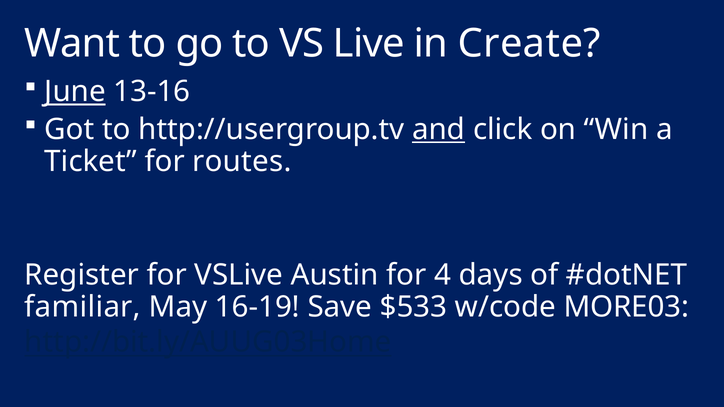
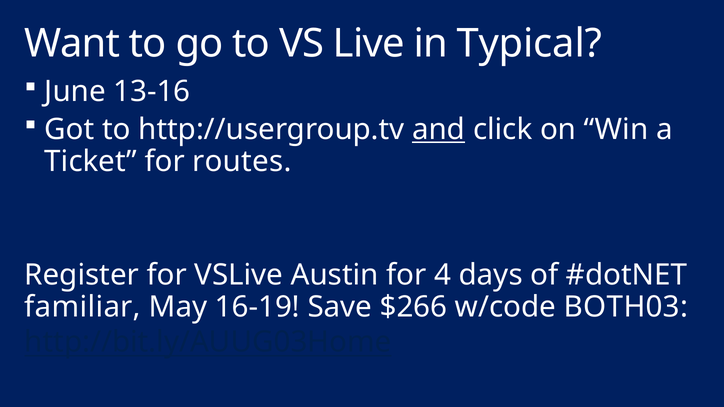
Create: Create -> Typical
June underline: present -> none
$533: $533 -> $266
MORE03: MORE03 -> BOTH03
